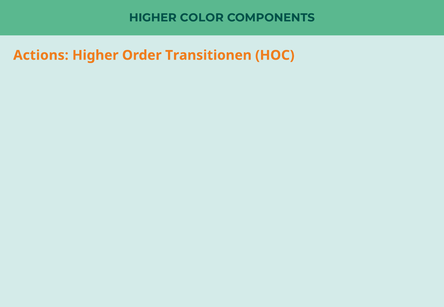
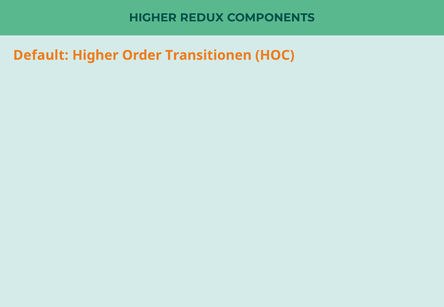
COLOR: COLOR -> REDUX
Actions: Actions -> Default
